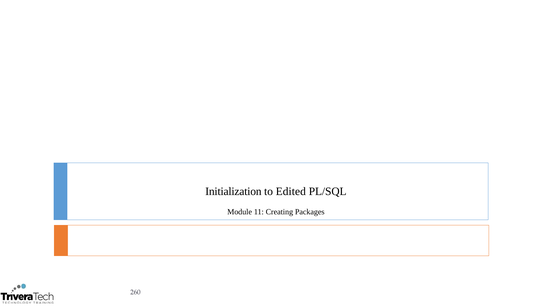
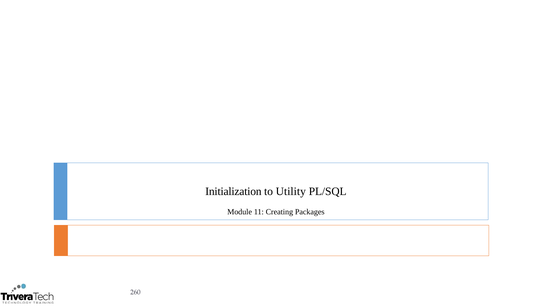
Edited: Edited -> Utility
